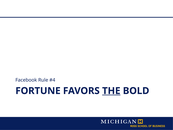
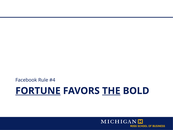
FORTUNE underline: none -> present
